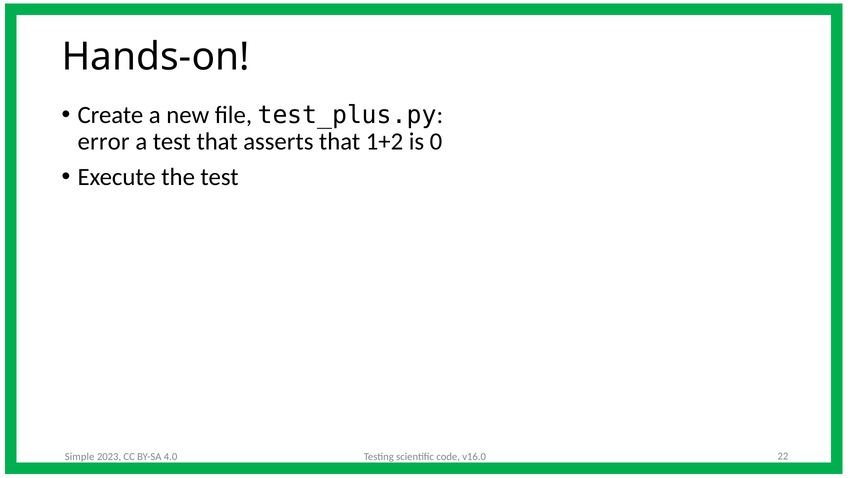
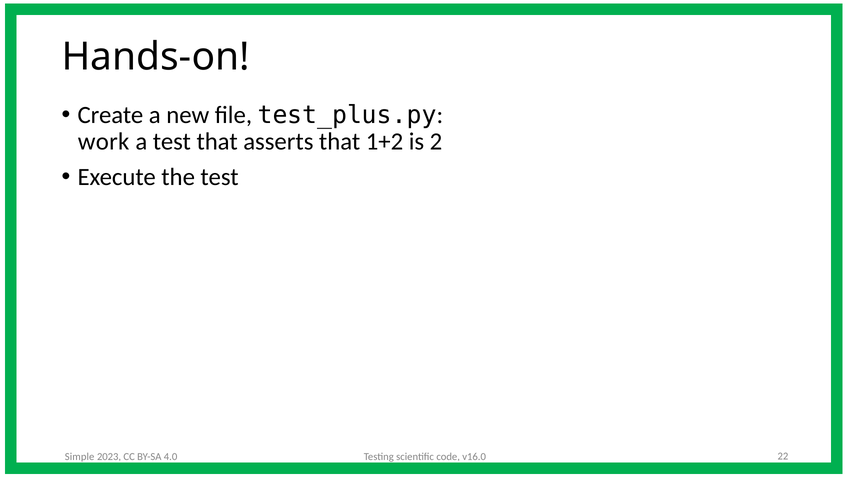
error: error -> work
0: 0 -> 2
